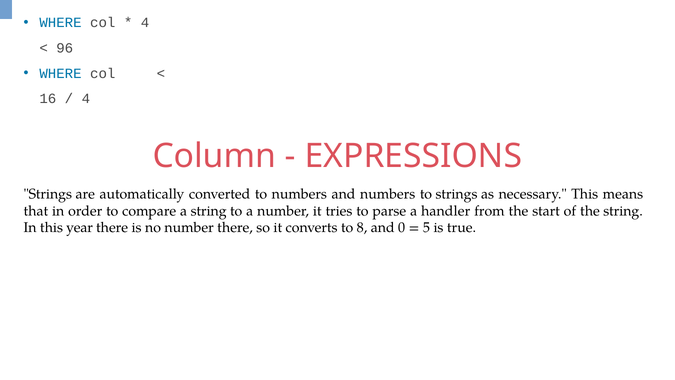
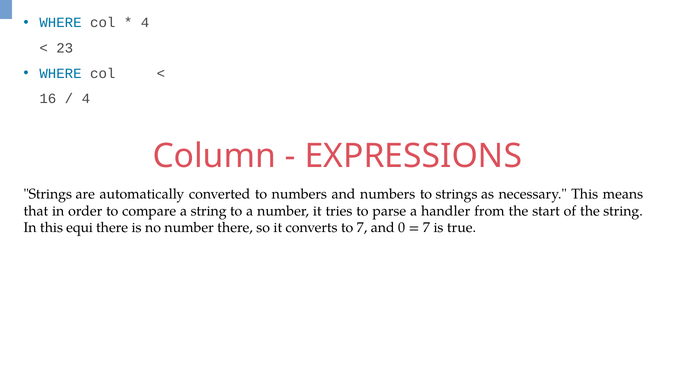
96: 96 -> 23
year: year -> equi
to 8: 8 -> 7
5 at (426, 228): 5 -> 7
